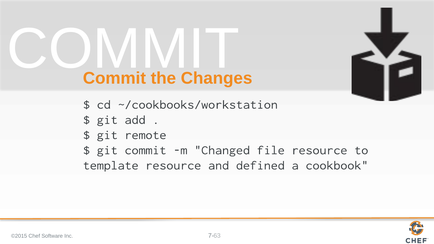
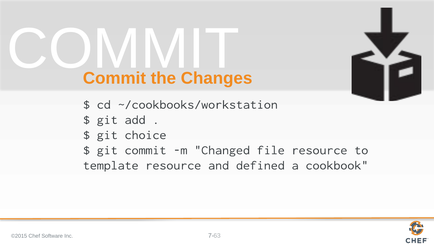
remote: remote -> choice
